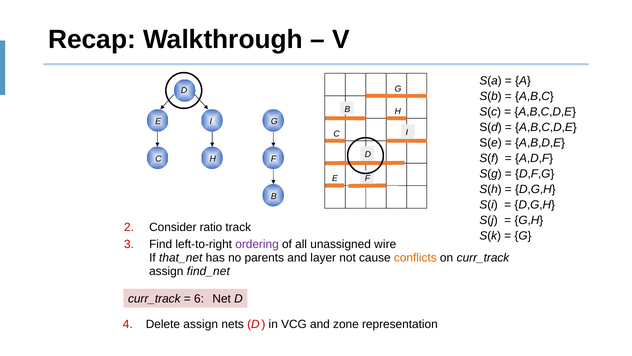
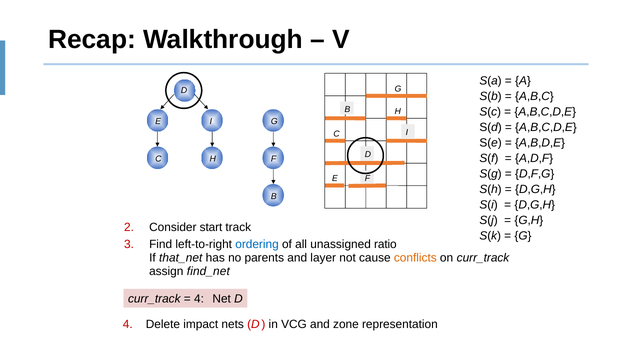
ratio: ratio -> start
ordering colour: purple -> blue
wire: wire -> ratio
6 at (199, 299): 6 -> 4
Delete assign: assign -> impact
